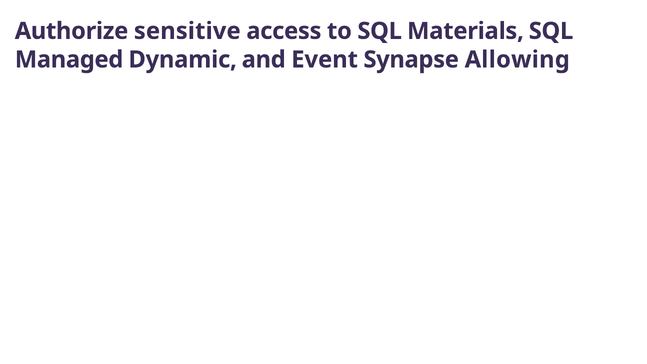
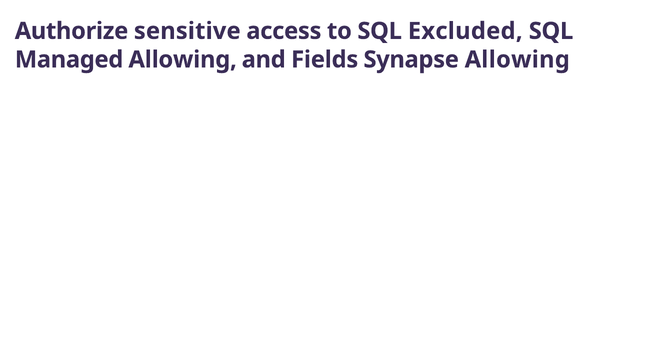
Materials: Materials -> Excluded
Managed Dynamic: Dynamic -> Allowing
Event: Event -> Fields
